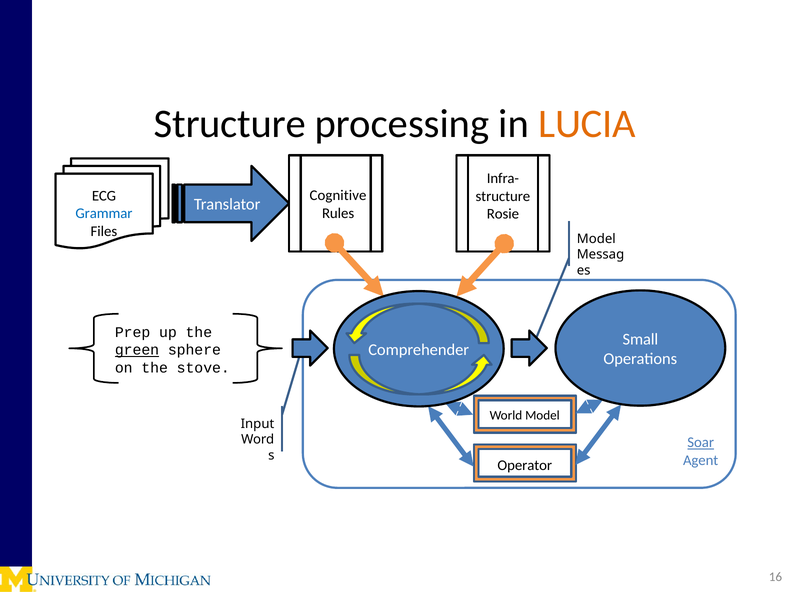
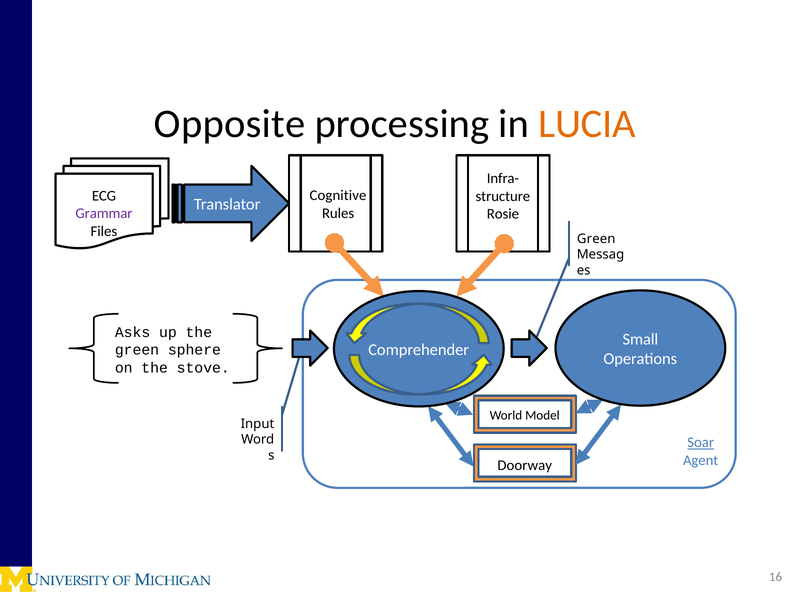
Structure at (230, 124): Structure -> Opposite
Grammar colour: blue -> purple
Model at (596, 239): Model -> Green
Prep: Prep -> Asks
green at (137, 350) underline: present -> none
Operator: Operator -> Doorway
